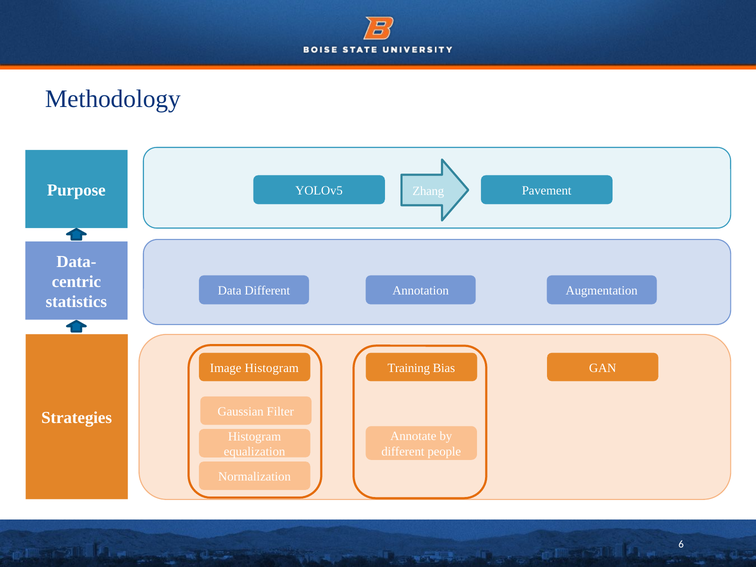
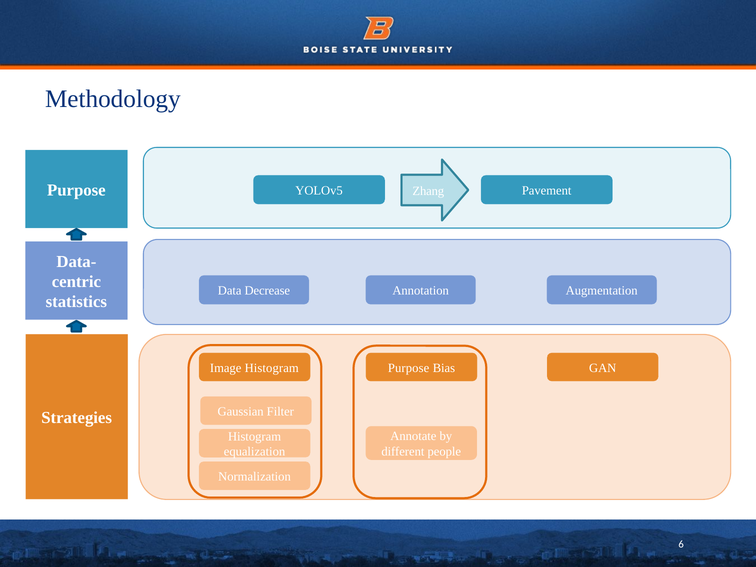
Data Different: Different -> Decrease
Training at (409, 368): Training -> Purpose
